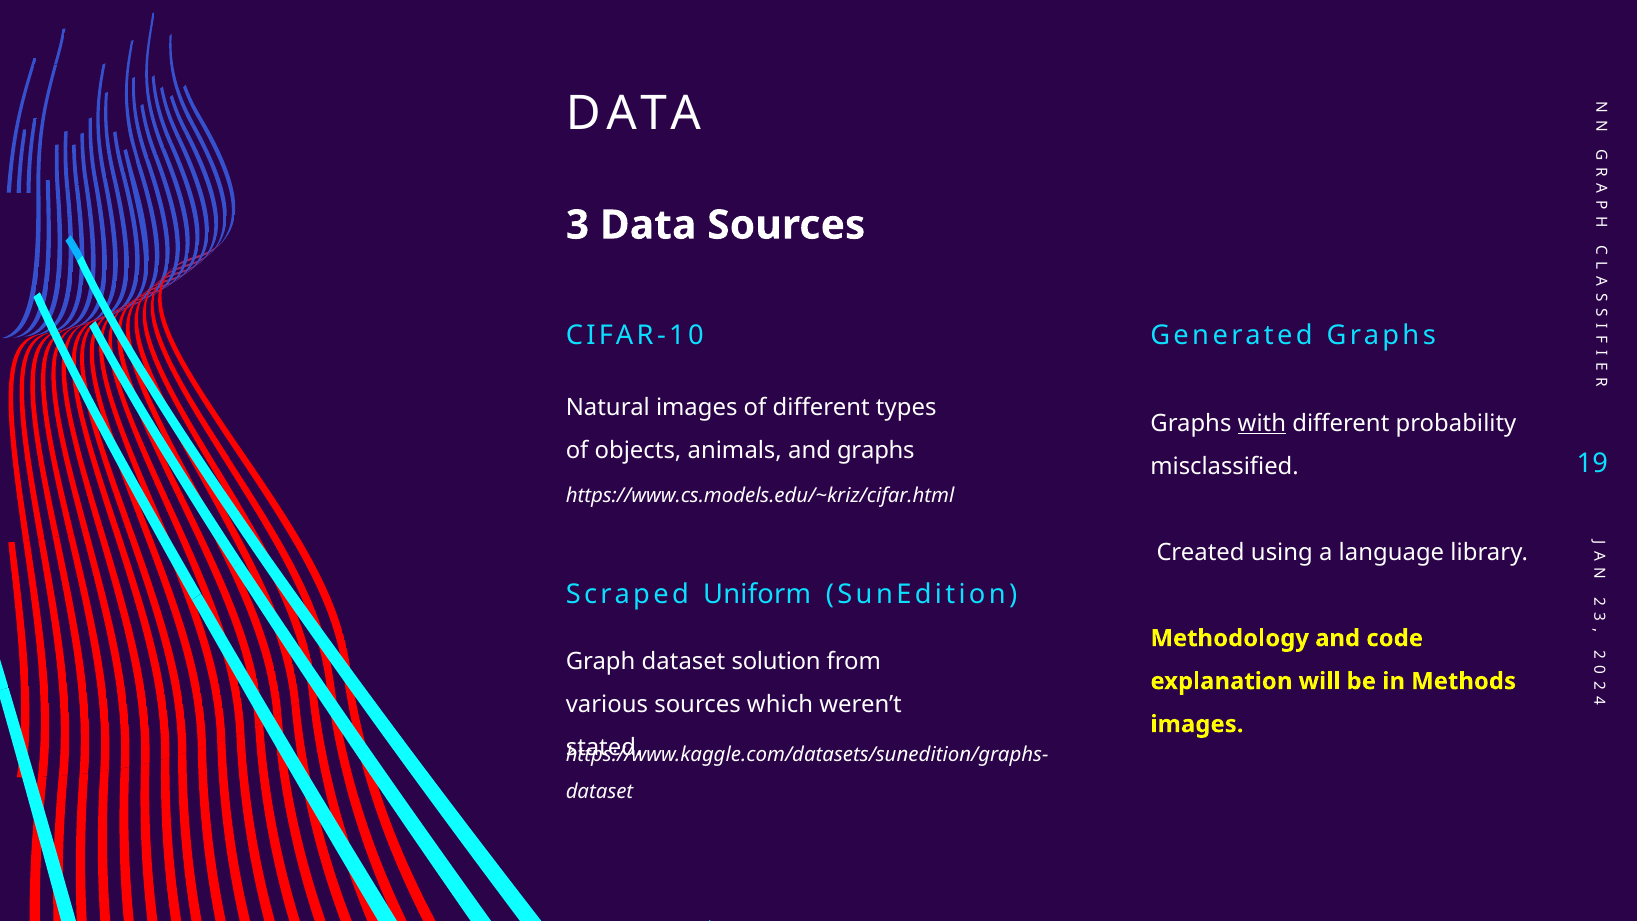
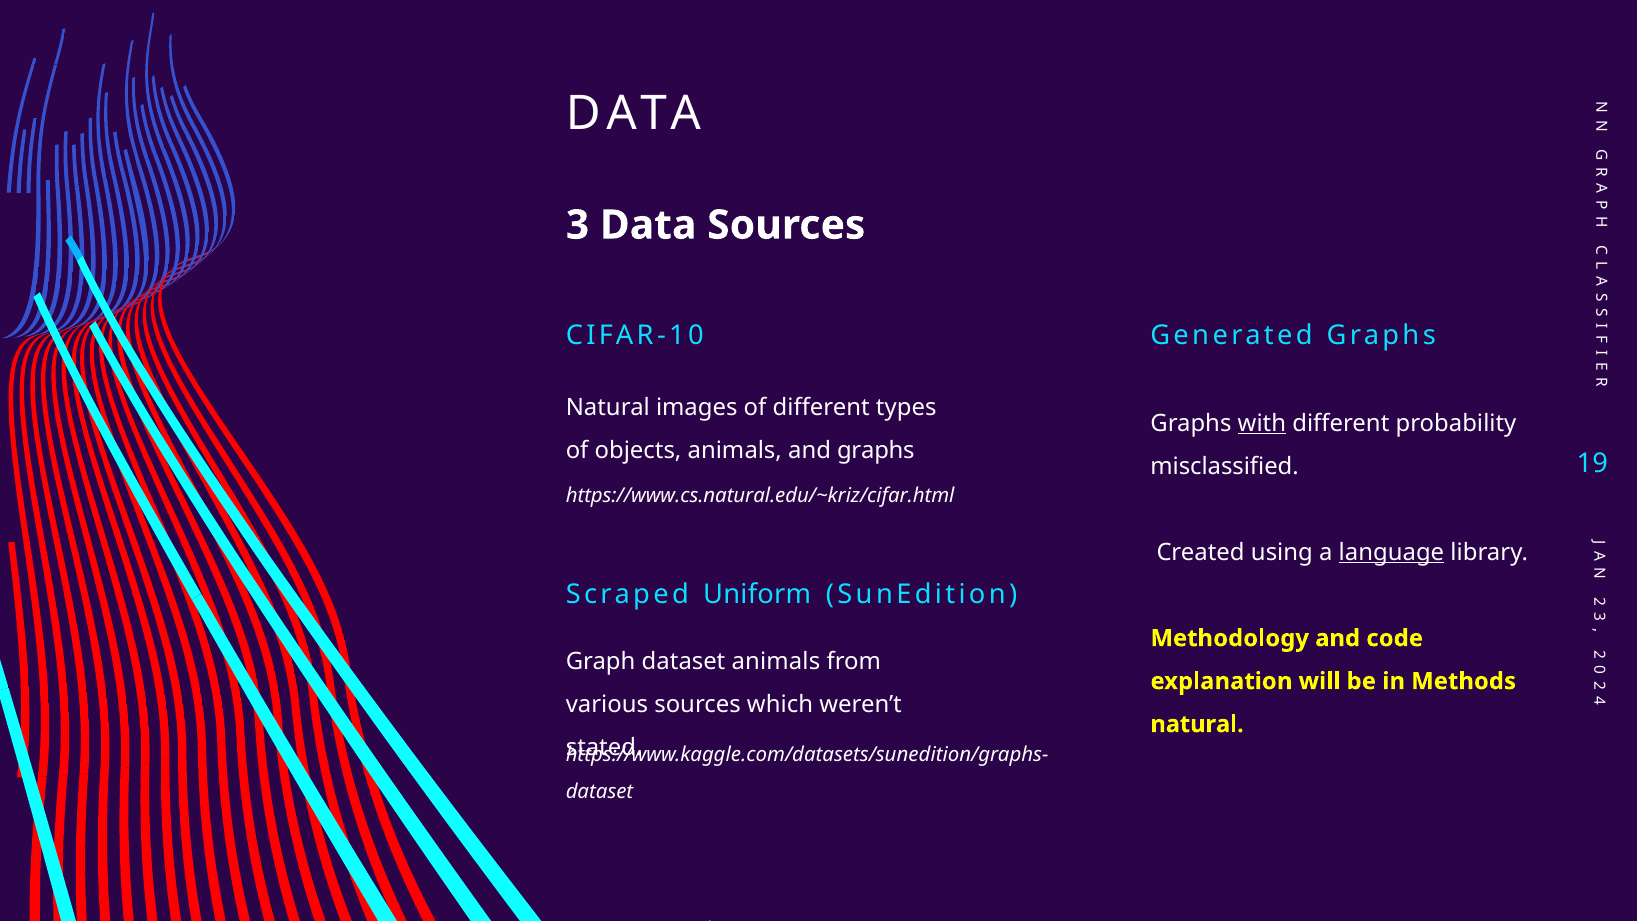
https://www.cs.models.edu/~kriz/cifar.html: https://www.cs.models.edu/~kriz/cifar.html -> https://www.cs.natural.edu/~kriz/cifar.html
language underline: none -> present
dataset solution: solution -> animals
images at (1197, 724): images -> natural
